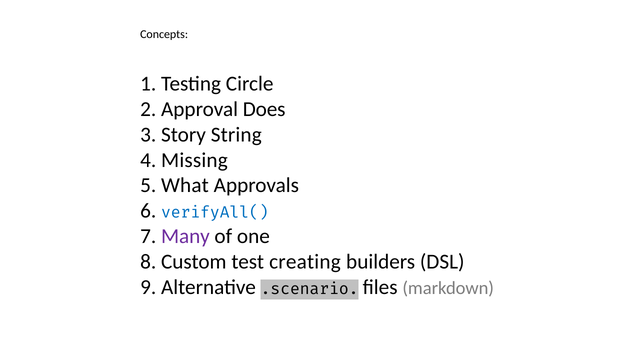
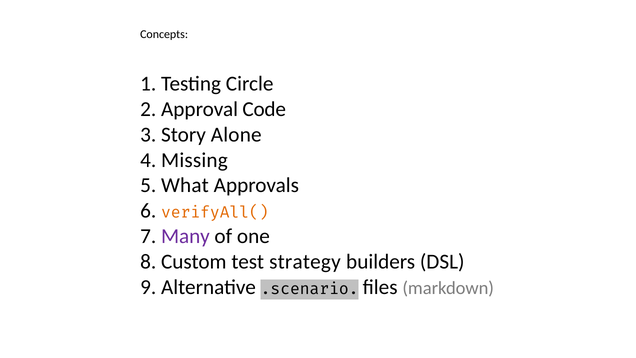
Does: Does -> Code
String: String -> Alone
verifyAll( colour: blue -> orange
creating: creating -> strategy
